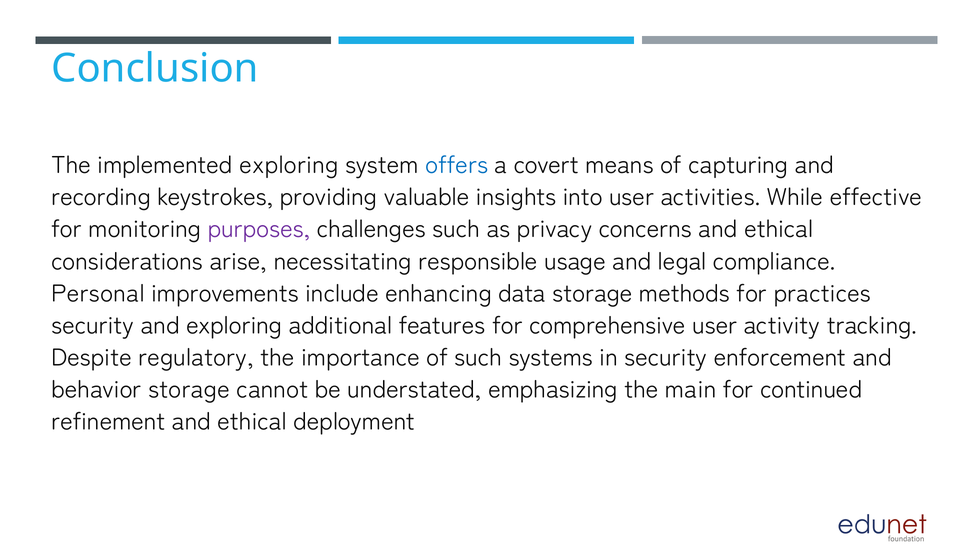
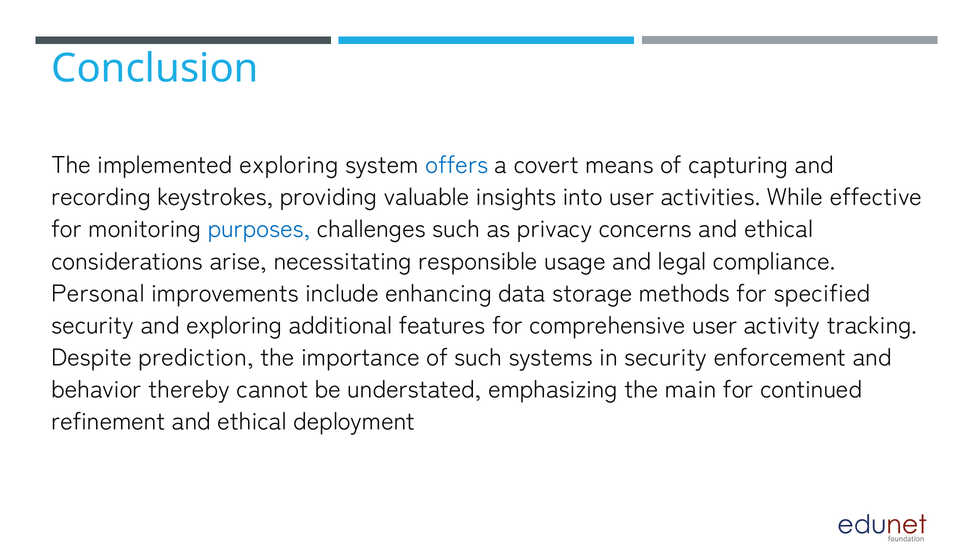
purposes colour: purple -> blue
practices: practices -> specified
regulatory: regulatory -> prediction
behavior storage: storage -> thereby
